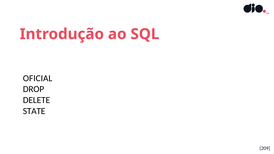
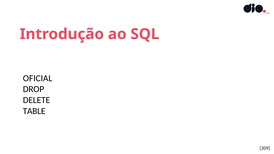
STATE: STATE -> TABLE
